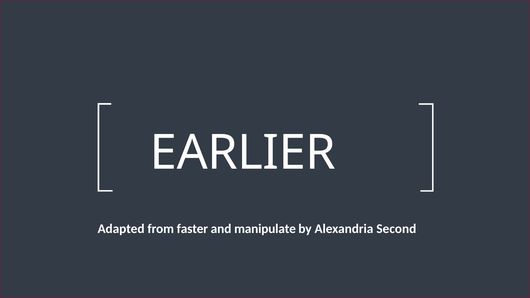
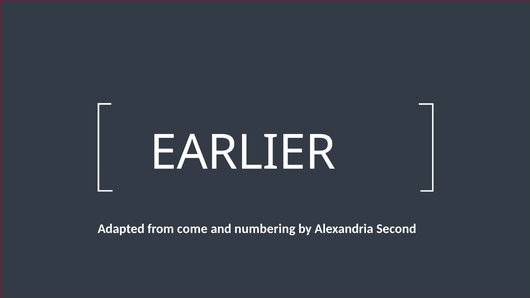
faster: faster -> come
manipulate: manipulate -> numbering
